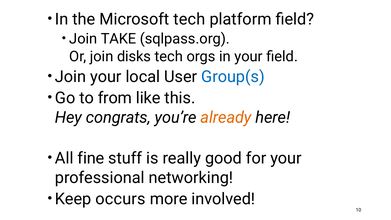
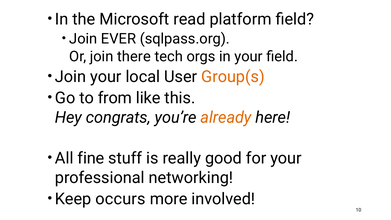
Microsoft tech: tech -> read
TAKE: TAKE -> EVER
disks: disks -> there
Group(s colour: blue -> orange
